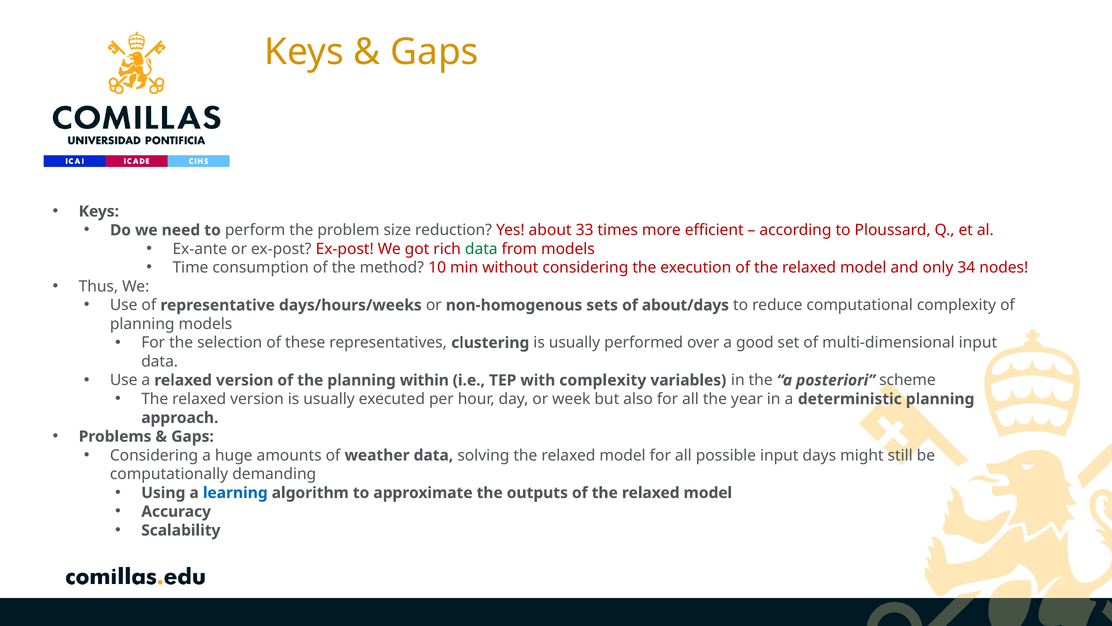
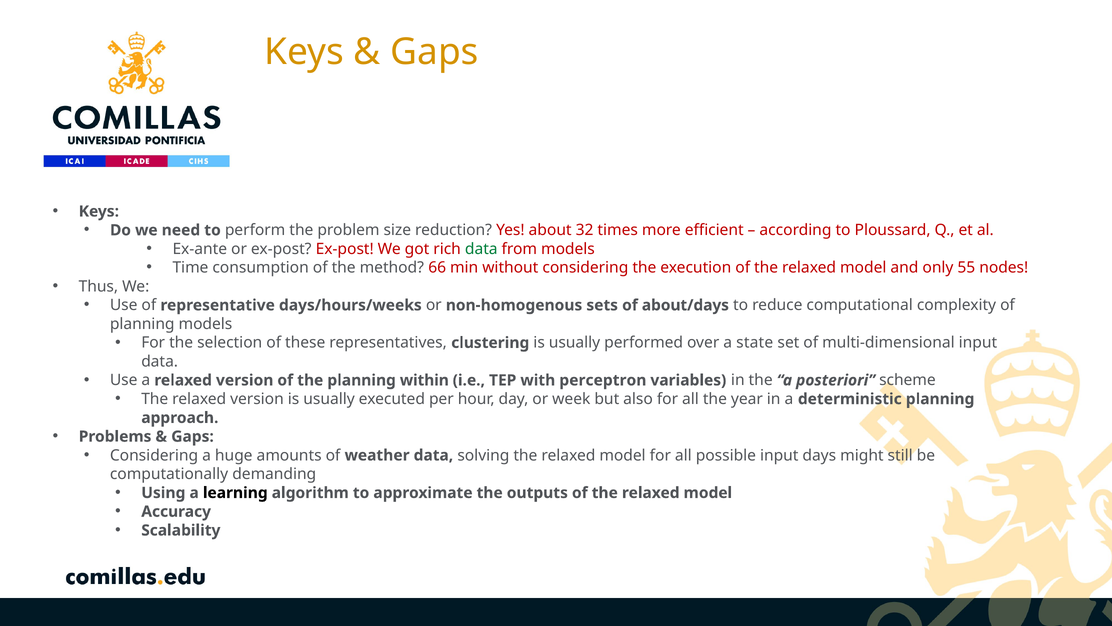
33: 33 -> 32
10: 10 -> 66
34: 34 -> 55
good: good -> state
with complexity: complexity -> perceptron
learning colour: blue -> black
